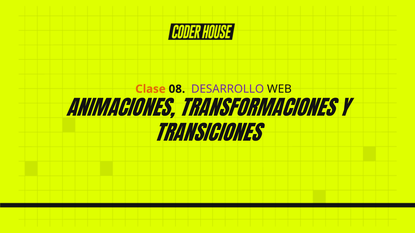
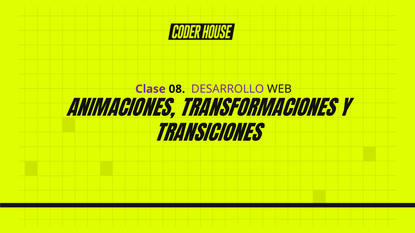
Clase colour: orange -> purple
